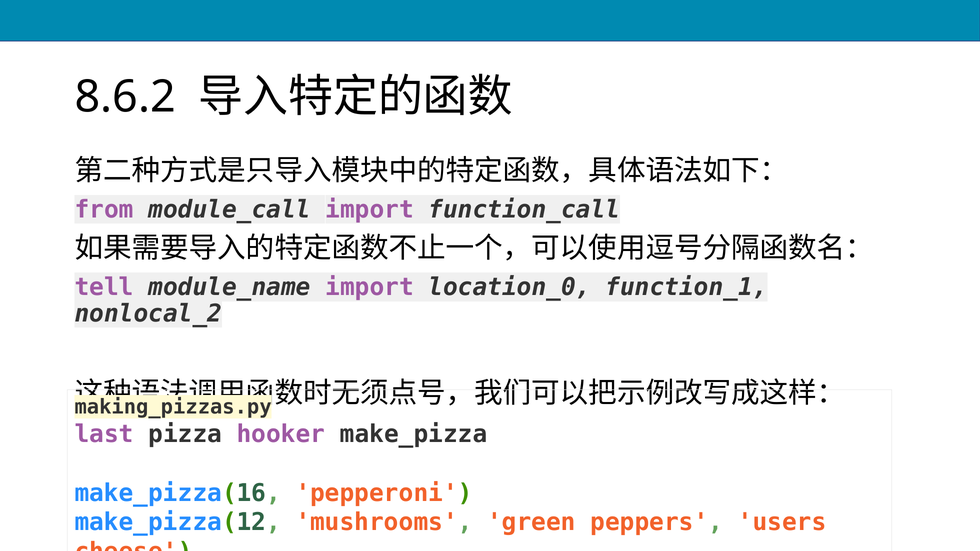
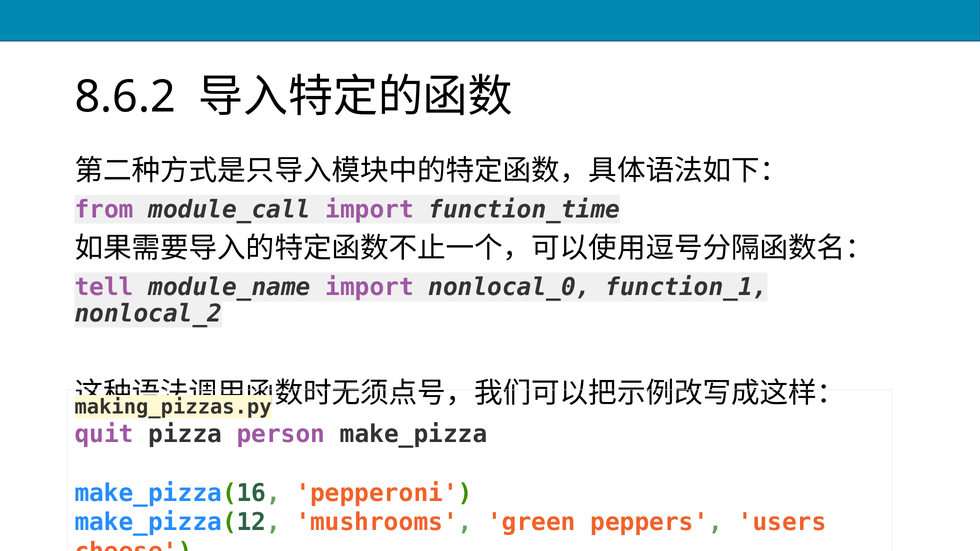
function_call: function_call -> function_time
location_0: location_0 -> nonlocal_0
last: last -> quit
hooker: hooker -> person
